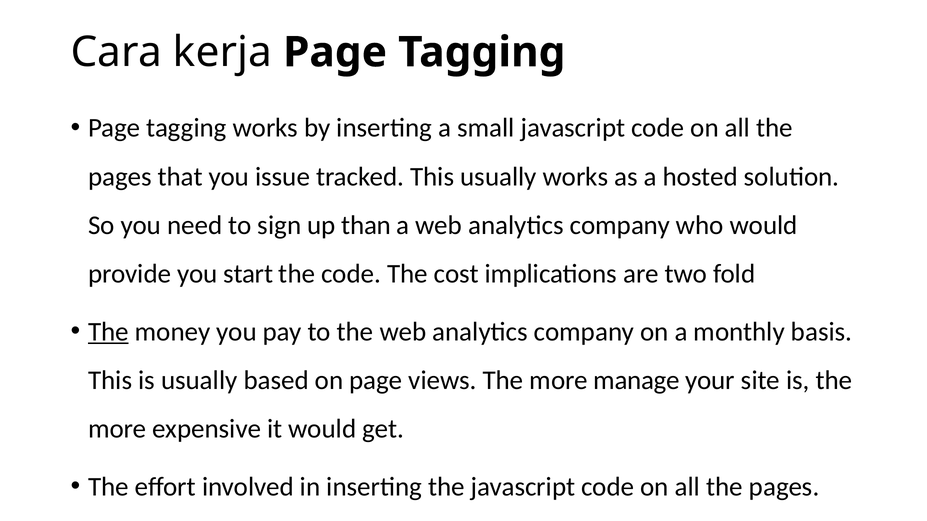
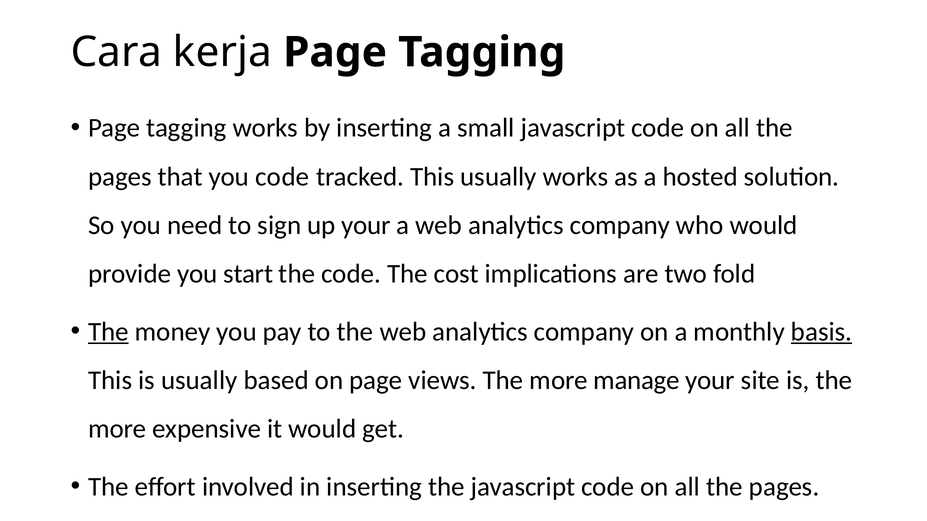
you issue: issue -> code
up than: than -> your
basis underline: none -> present
